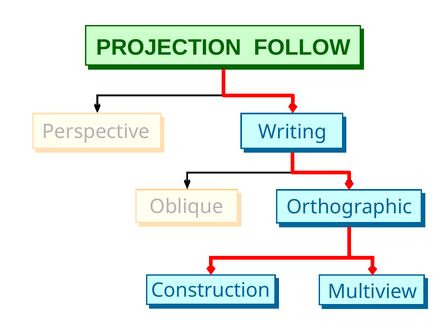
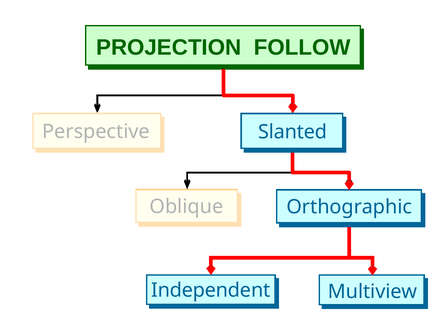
Writing: Writing -> Slanted
Construction: Construction -> Independent
